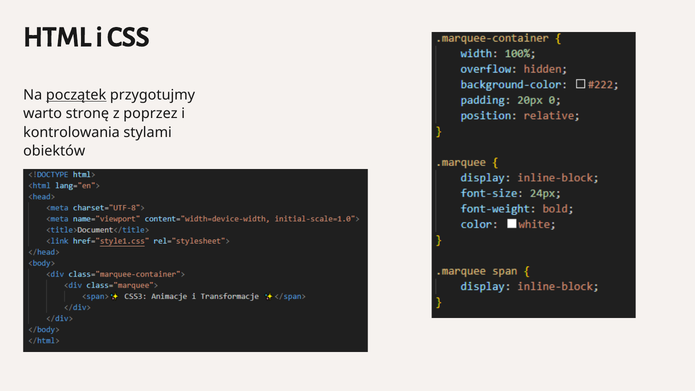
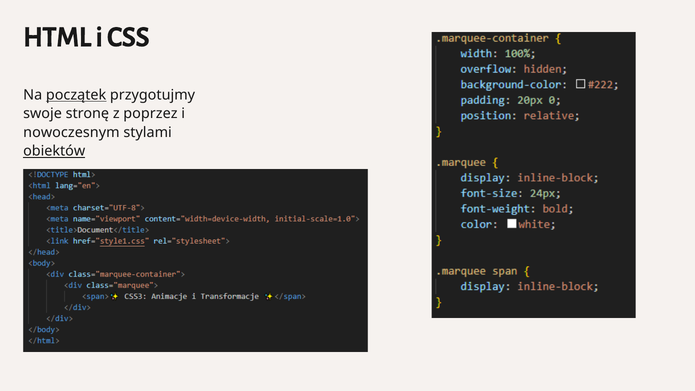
warto: warto -> swoje
kontrolowania: kontrolowania -> nowoczesnym
obiektów underline: none -> present
